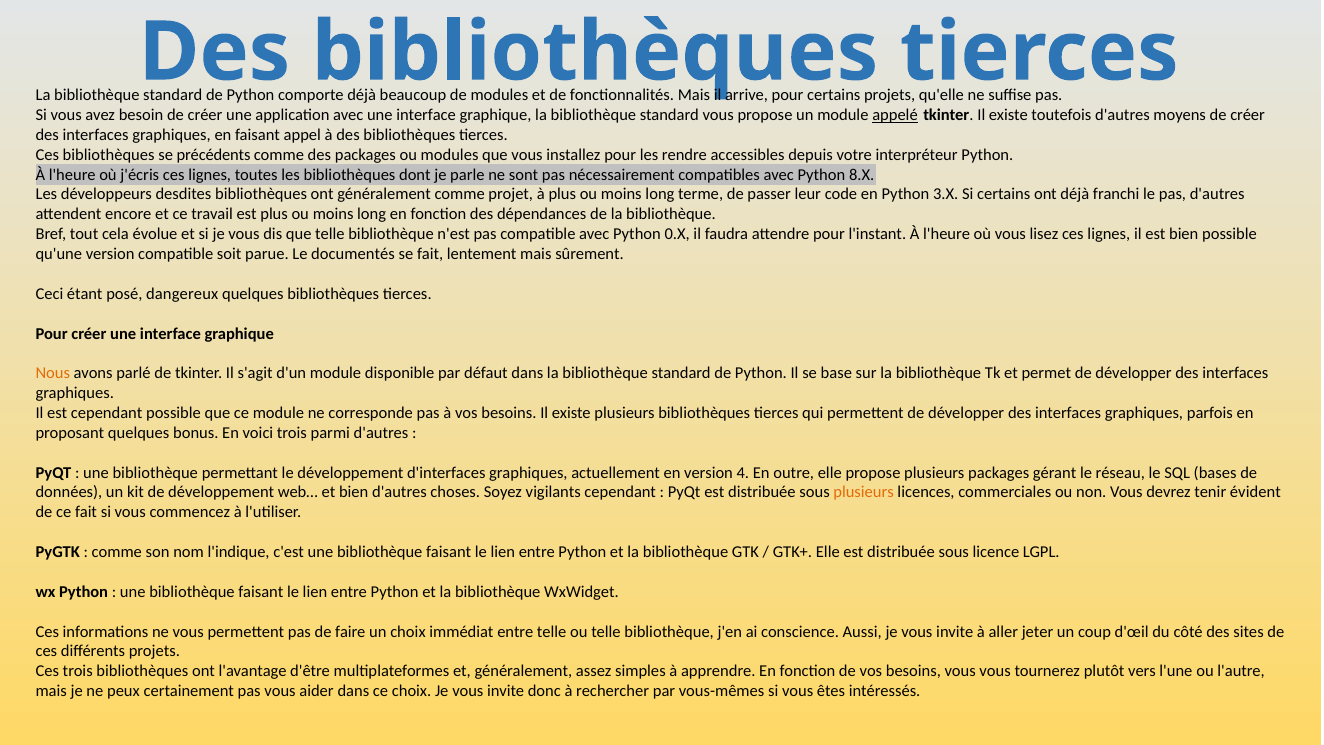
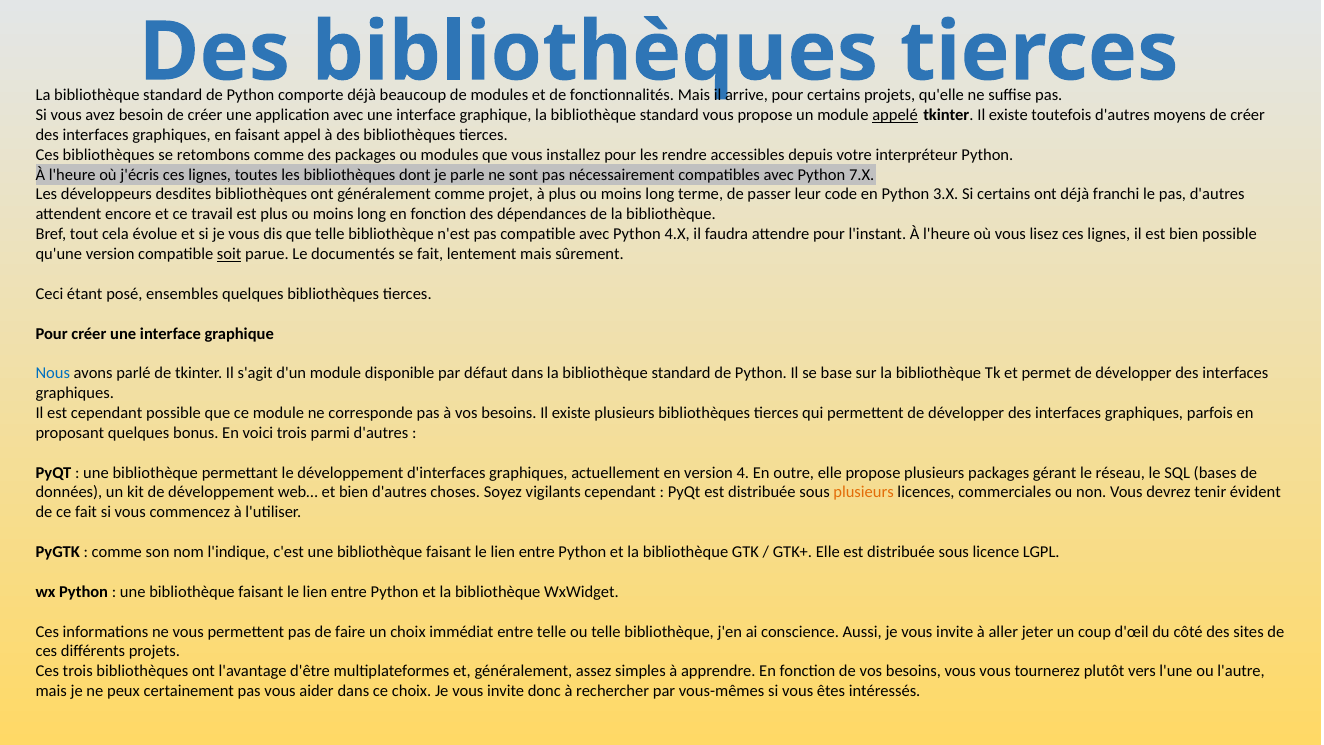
précédents: précédents -> retombons
8.X: 8.X -> 7.X
0.X: 0.X -> 4.X
soit underline: none -> present
dangereux: dangereux -> ensembles
Nous colour: orange -> blue
